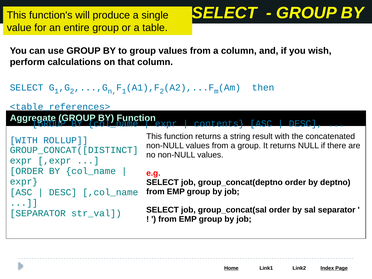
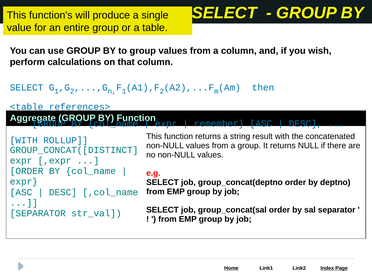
contents: contents -> remember
